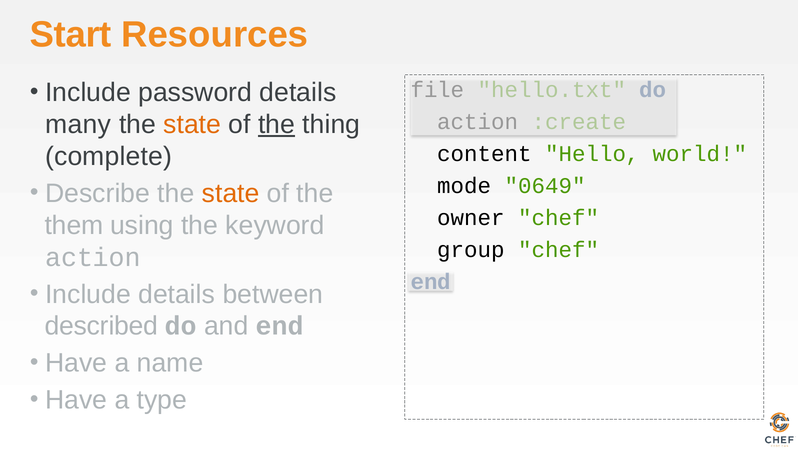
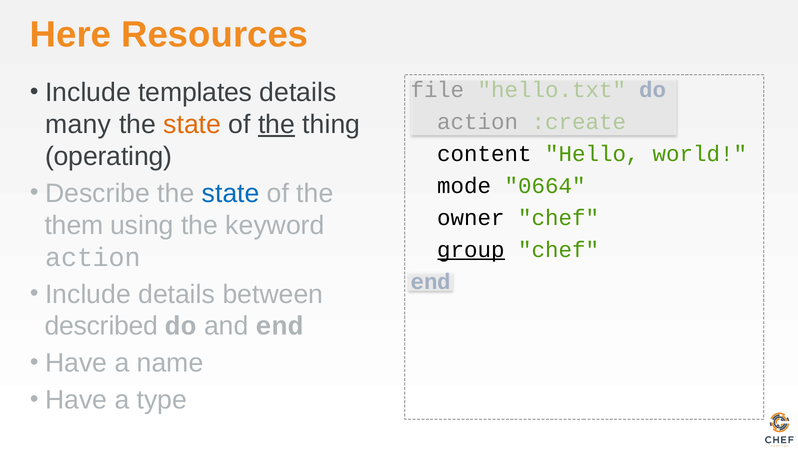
Start: Start -> Here
password: password -> templates
complete: complete -> operating
0649: 0649 -> 0664
state at (231, 193) colour: orange -> blue
group underline: none -> present
